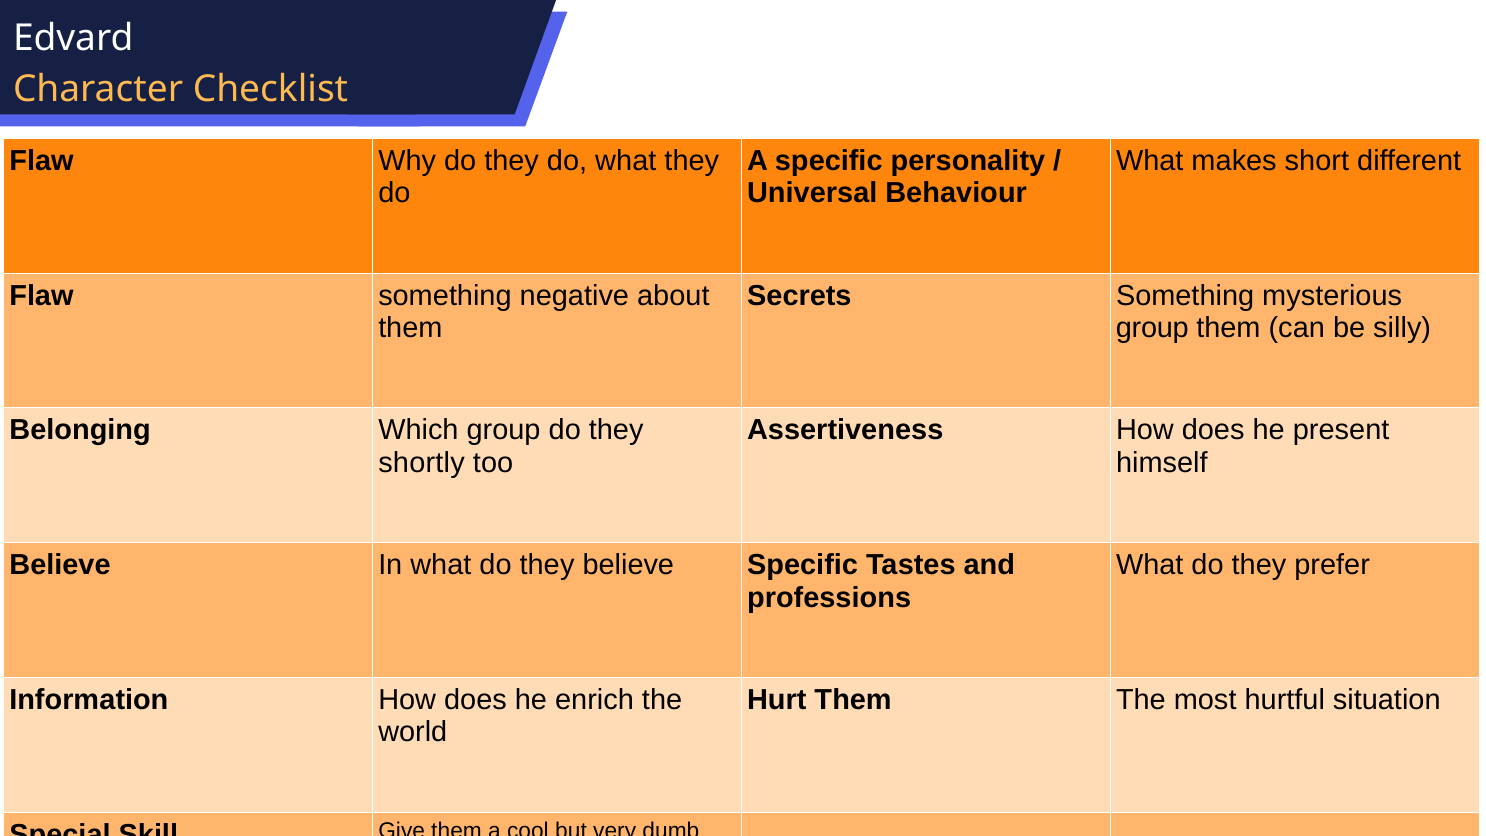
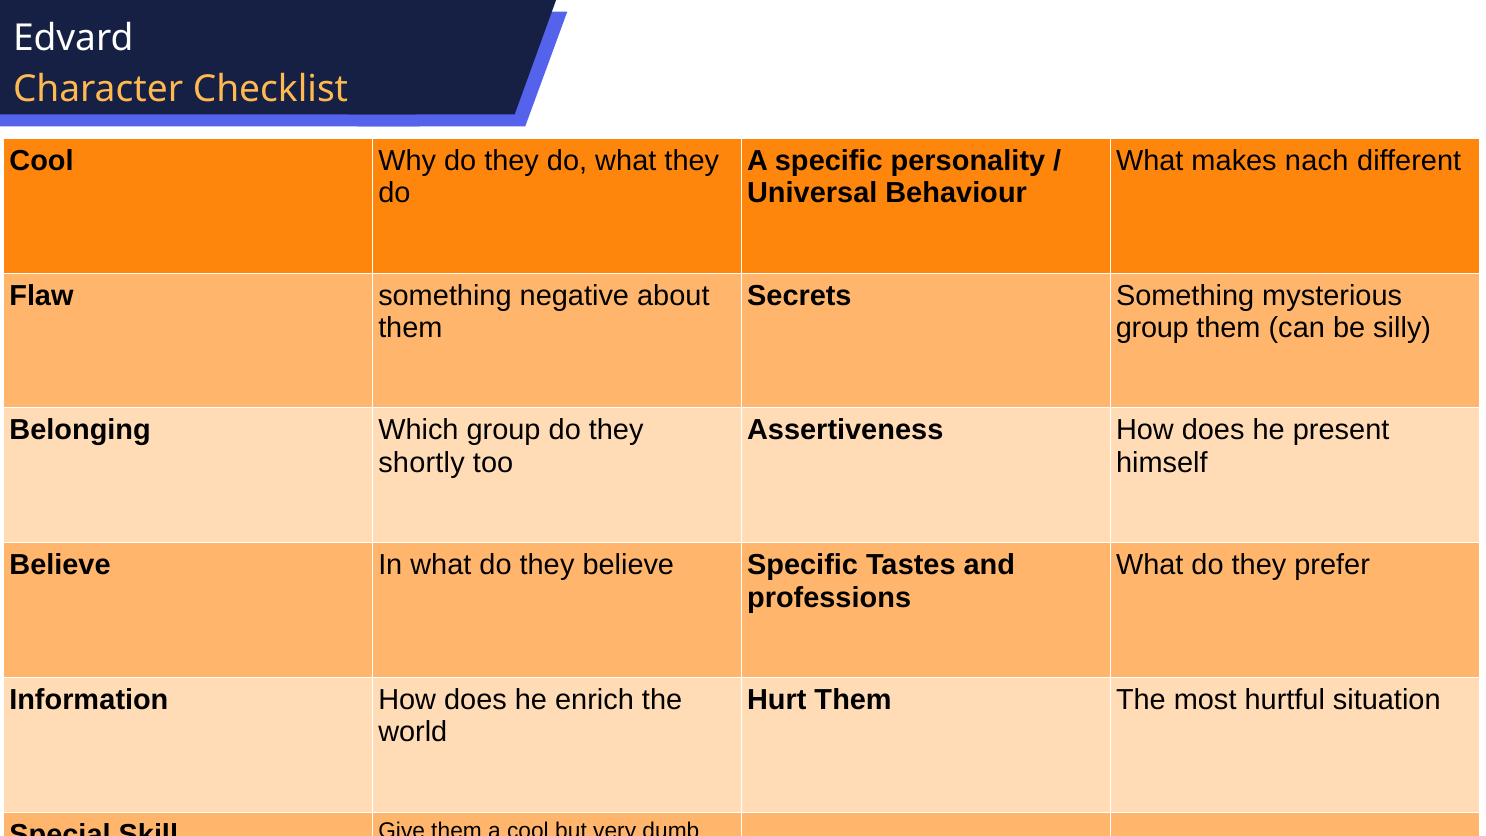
Flaw at (42, 161): Flaw -> Cool
short: short -> nach
